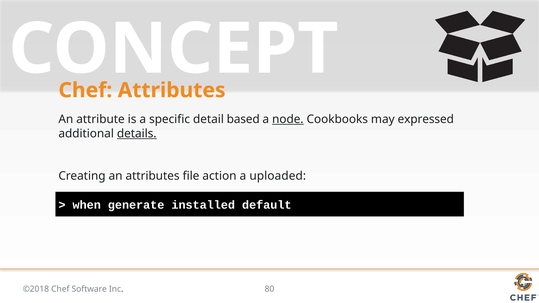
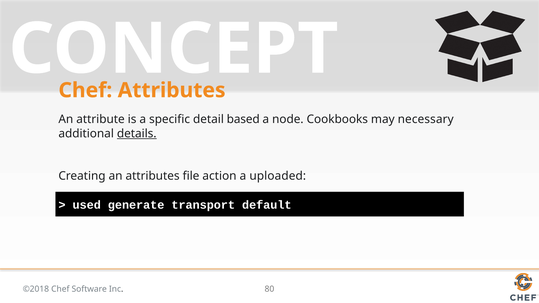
node underline: present -> none
expressed: expressed -> necessary
when: when -> used
installed: installed -> transport
